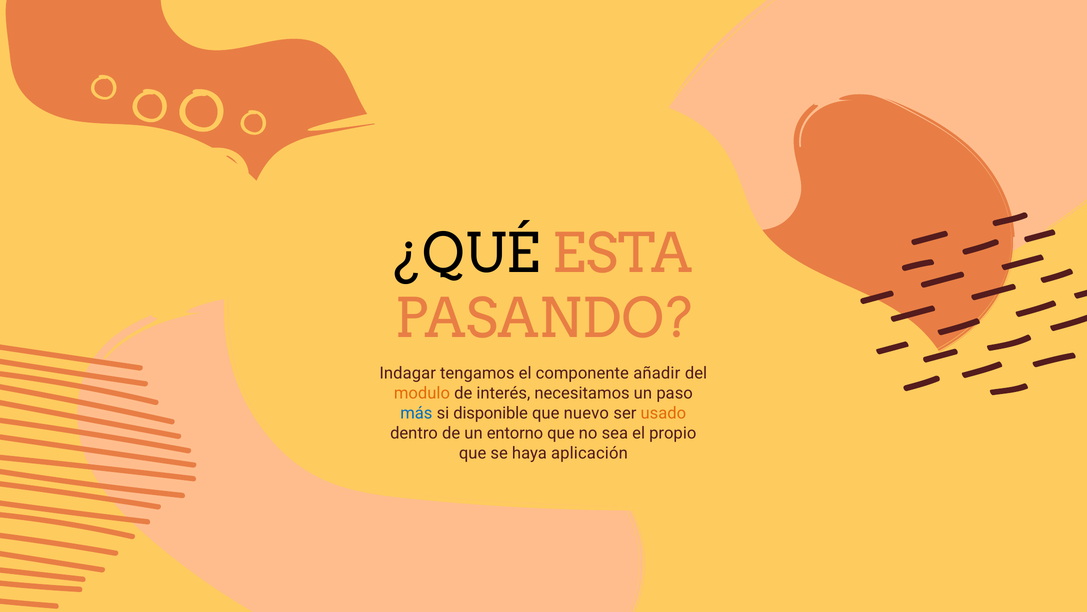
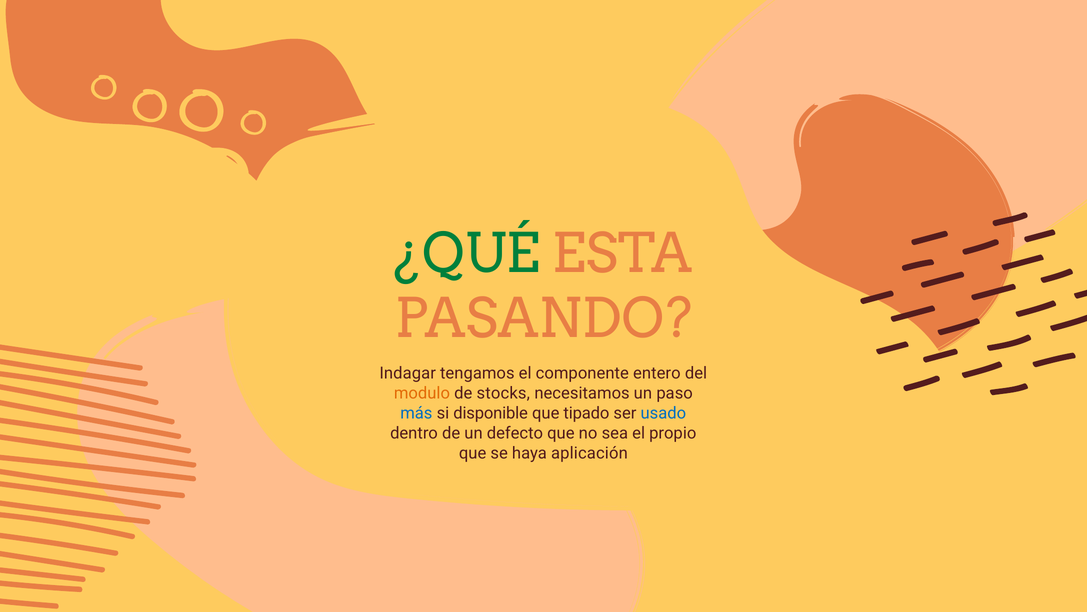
¿QUÉ colour: black -> green
añadir: añadir -> entero
interés: interés -> stocks
nuevo: nuevo -> tipado
usado colour: orange -> blue
entorno: entorno -> defecto
